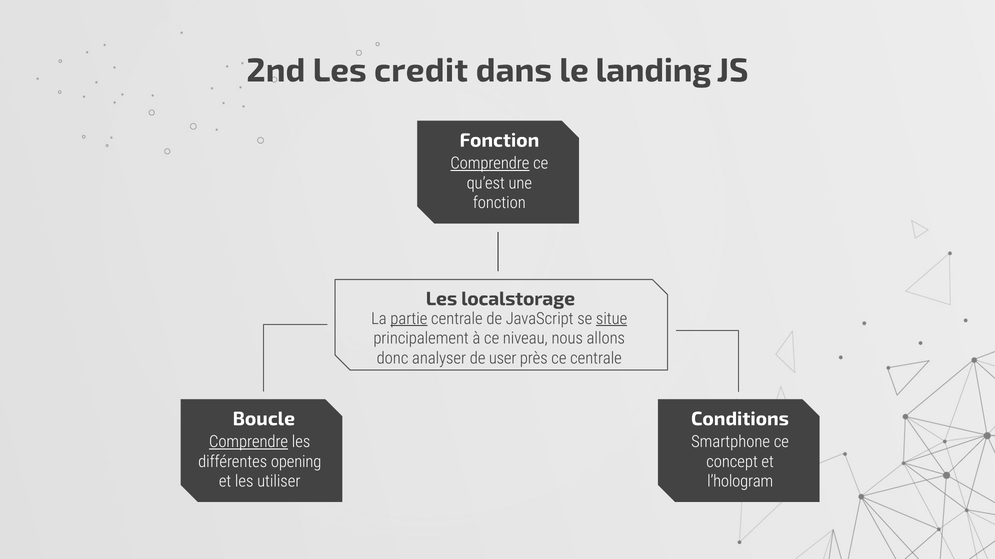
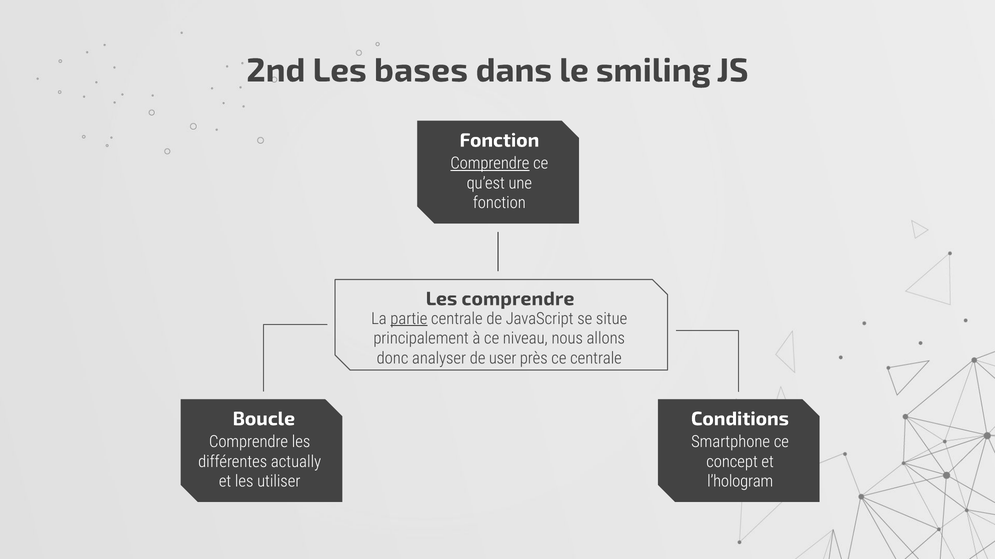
credit: credit -> bases
landing: landing -> smiling
Les localstorage: localstorage -> comprendre
situe underline: present -> none
Comprendre at (249, 442) underline: present -> none
opening: opening -> actually
